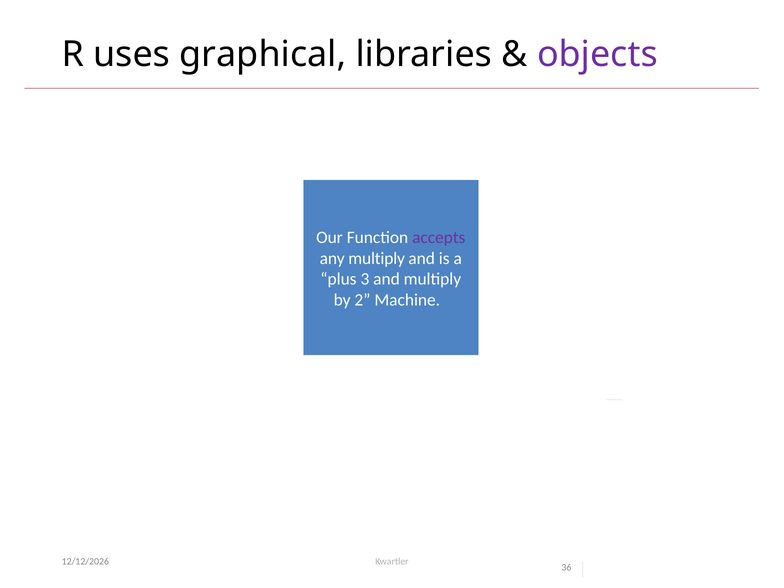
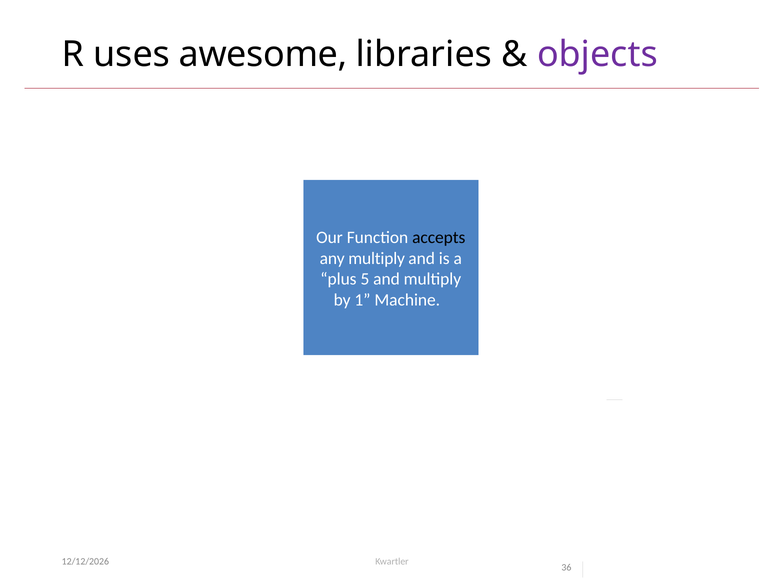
graphical: graphical -> awesome
accepts colour: purple -> black
3: 3 -> 5
2: 2 -> 1
